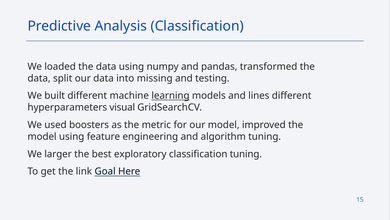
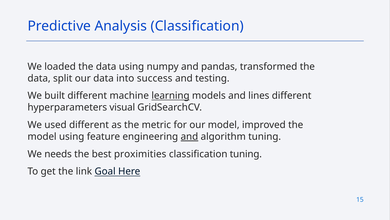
missing: missing -> success
used boosters: boosters -> different
and at (189, 136) underline: none -> present
larger: larger -> needs
exploratory: exploratory -> proximities
